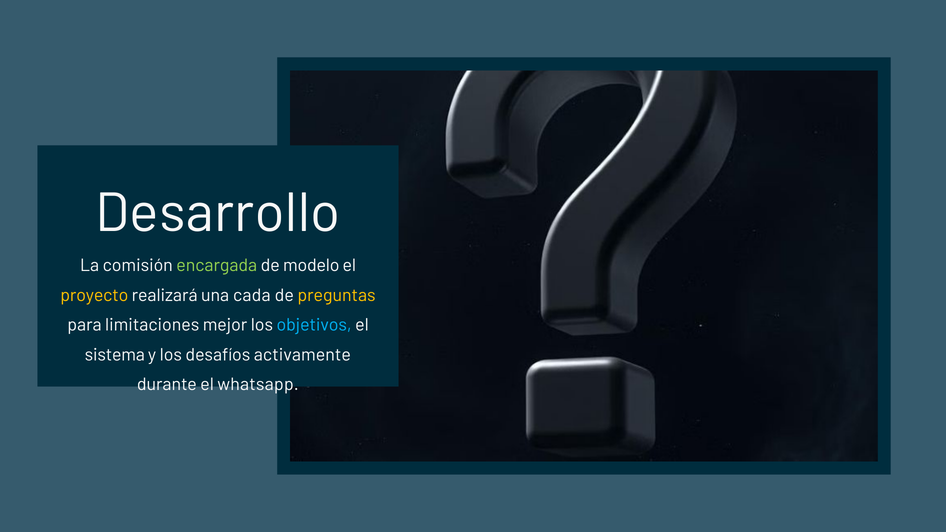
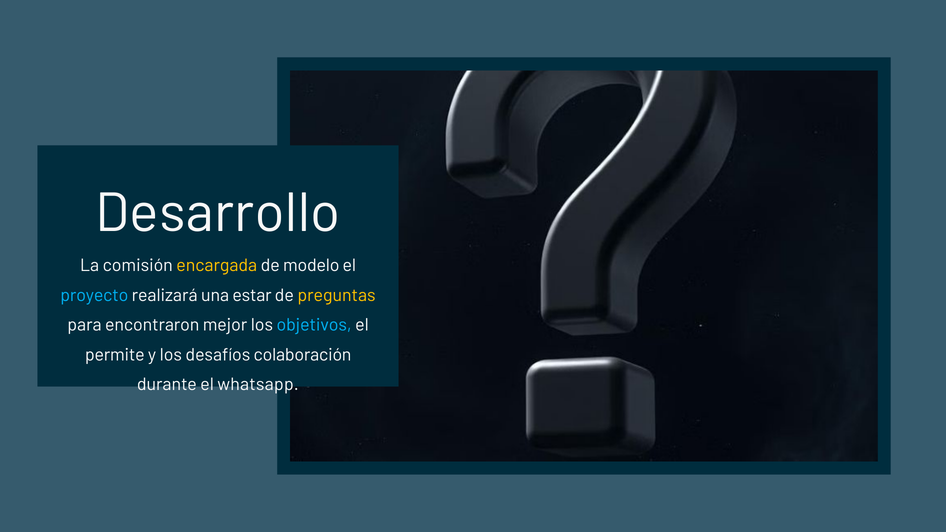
encargada colour: light green -> yellow
proyecto colour: yellow -> light blue
cada: cada -> estar
limitaciones: limitaciones -> encontraron
sistema: sistema -> permite
activamente: activamente -> colaboración
